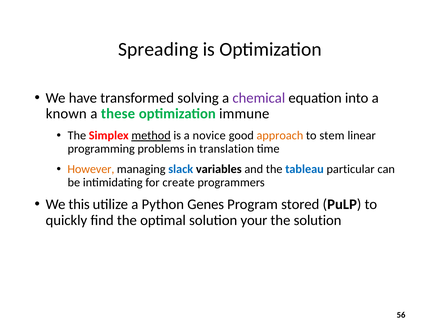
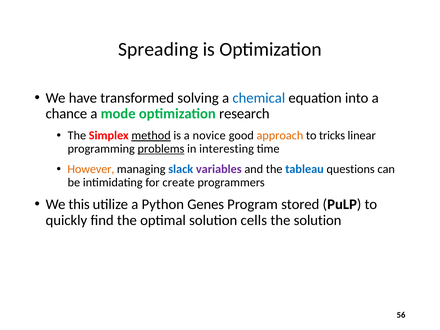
chemical colour: purple -> blue
known: known -> chance
these: these -> mode
immune: immune -> research
stem: stem -> tricks
problems underline: none -> present
translation: translation -> interesting
variables colour: black -> purple
particular: particular -> questions
your: your -> cells
